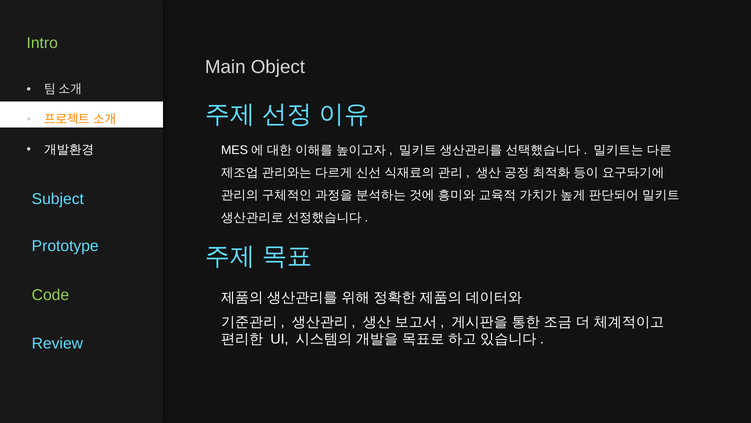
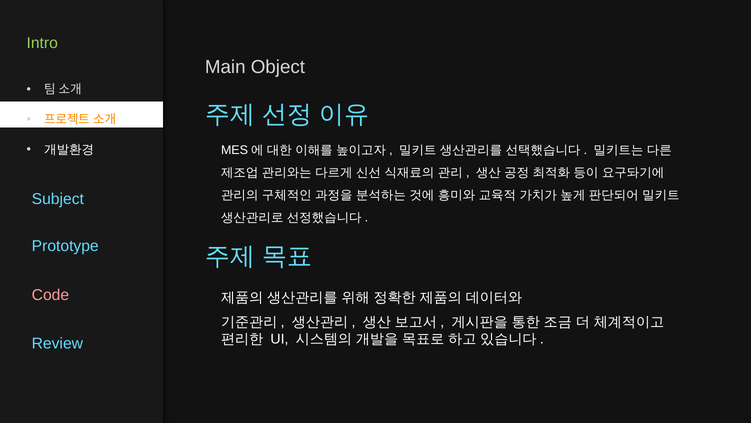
Code colour: light green -> pink
